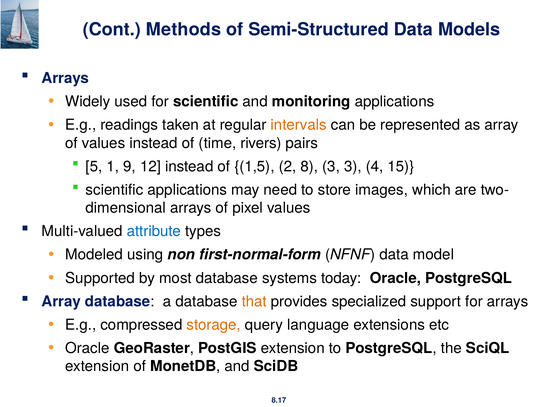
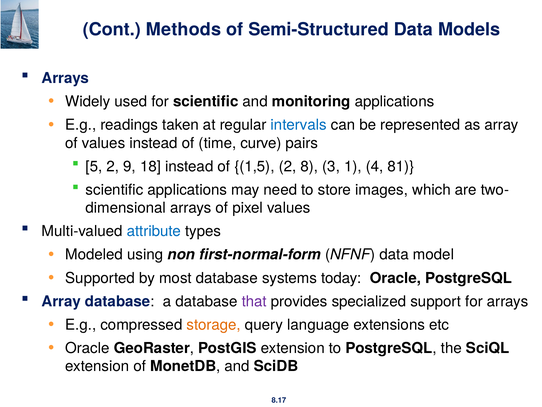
intervals colour: orange -> blue
rivers: rivers -> curve
5 1: 1 -> 2
12: 12 -> 18
3 3: 3 -> 1
15: 15 -> 81
that colour: orange -> purple
